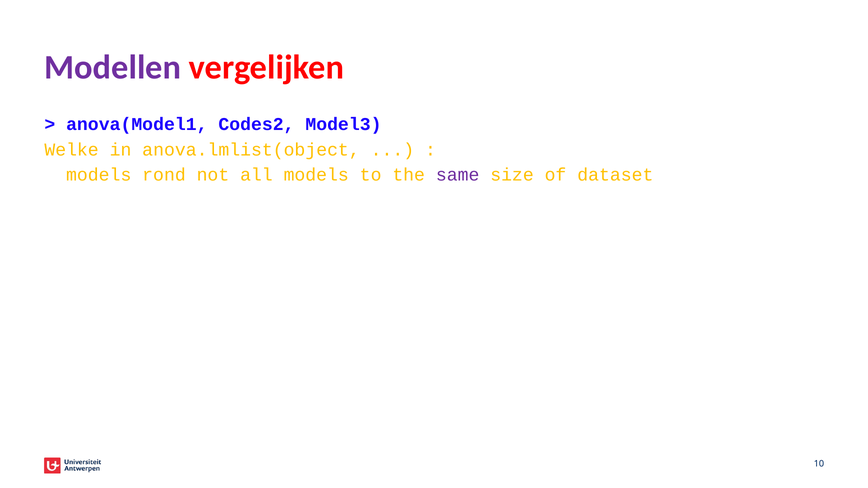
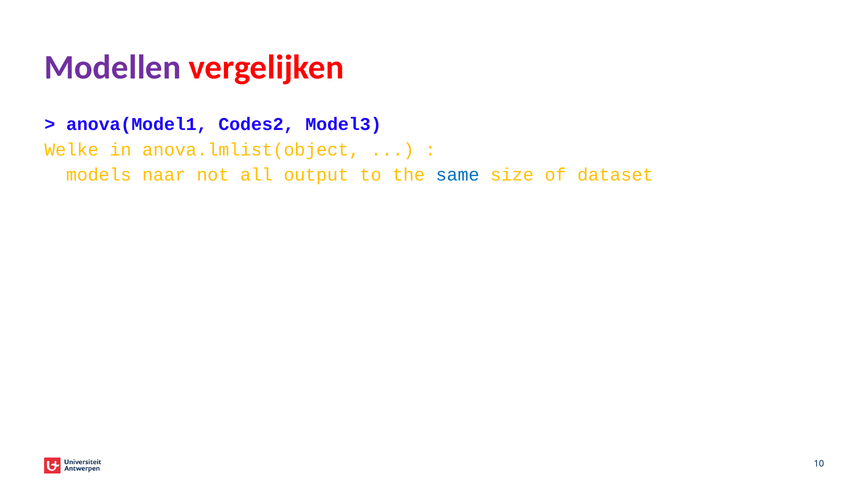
rond: rond -> naar
all models: models -> output
same colour: purple -> blue
